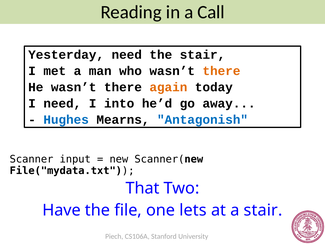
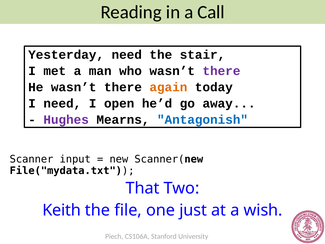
there at (221, 71) colour: orange -> purple
into: into -> open
Hughes colour: blue -> purple
Have: Have -> Keith
lets: lets -> just
a stair: stair -> wish
